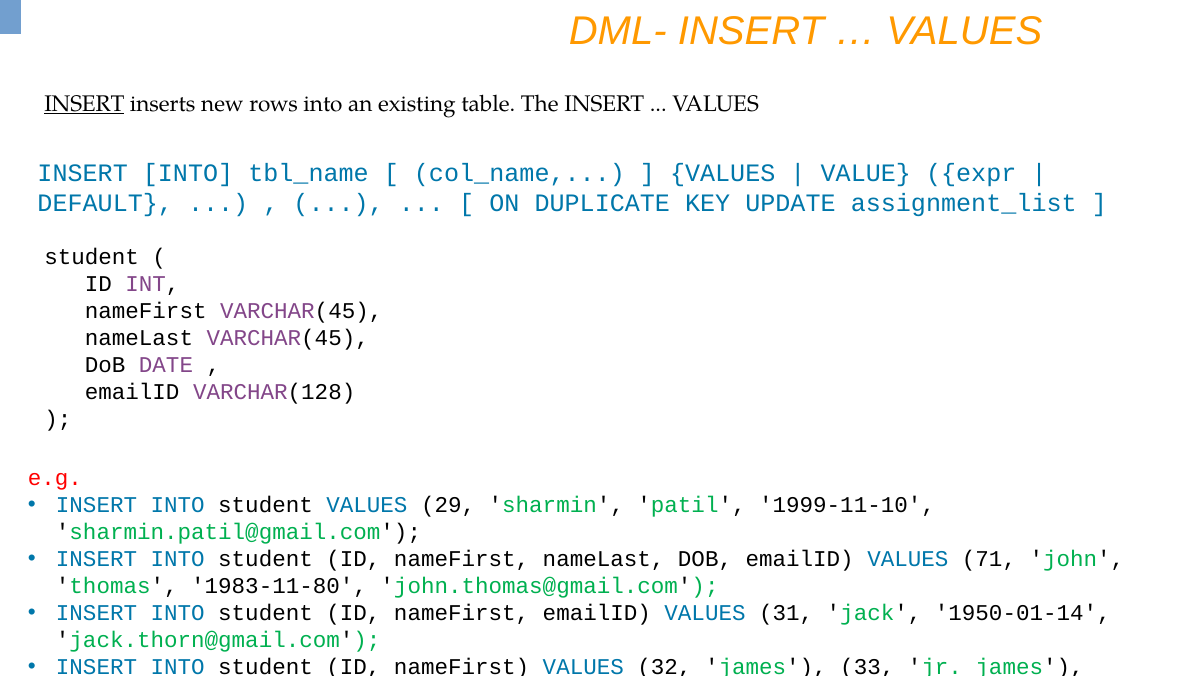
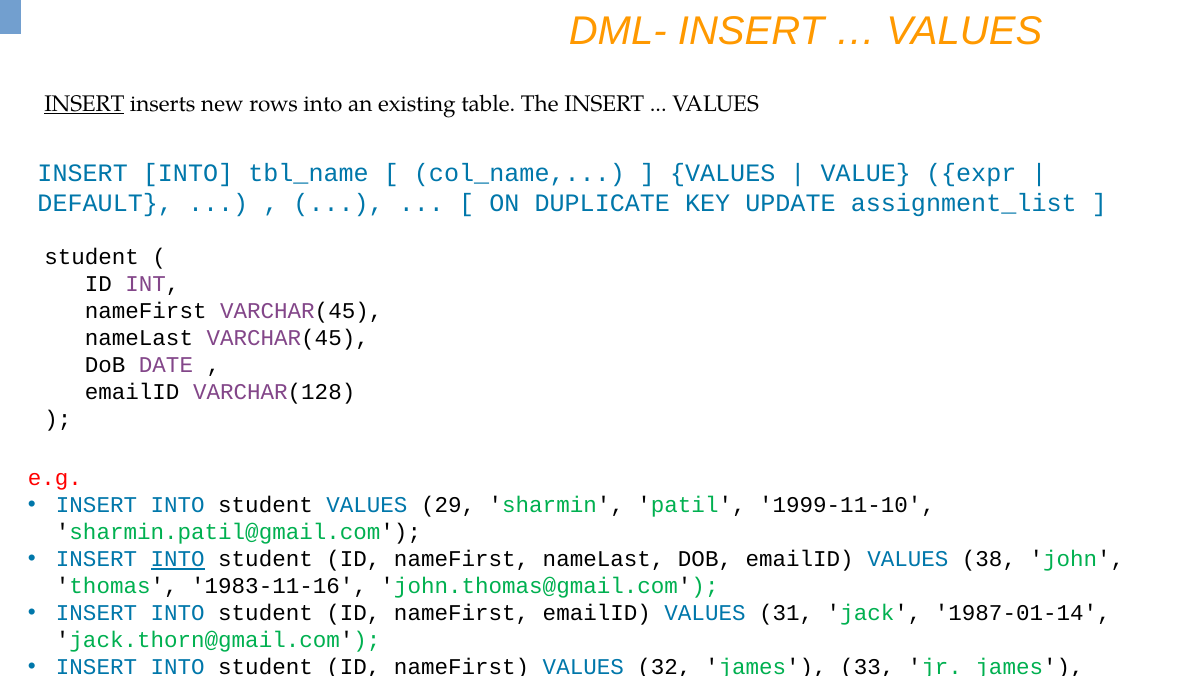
INTO at (178, 559) underline: none -> present
71: 71 -> 38
1983-11-80: 1983-11-80 -> 1983-11-16
1950-01-14: 1950-01-14 -> 1987-01-14
